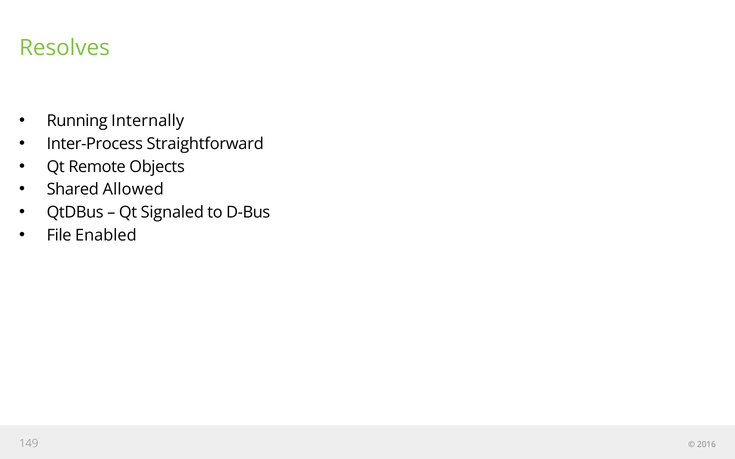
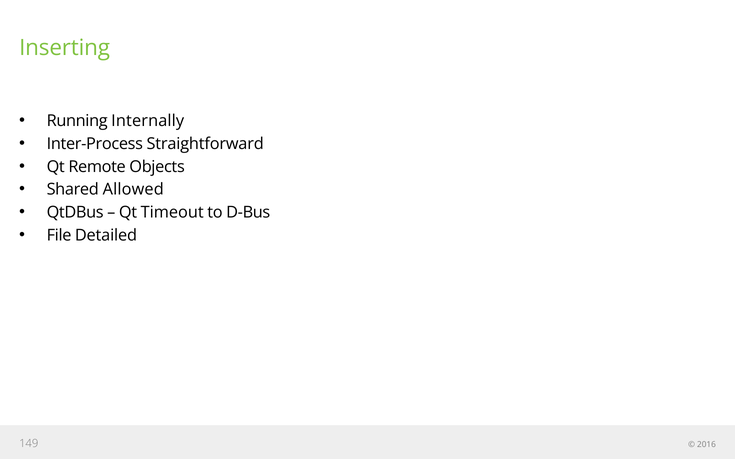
Resolves: Resolves -> Inserting
Signaled: Signaled -> Timeout
Enabled: Enabled -> Detailed
